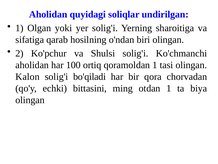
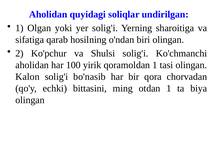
ortiq: ortiq -> yirik
bo'qiladi: bo'qiladi -> bo'nasib
